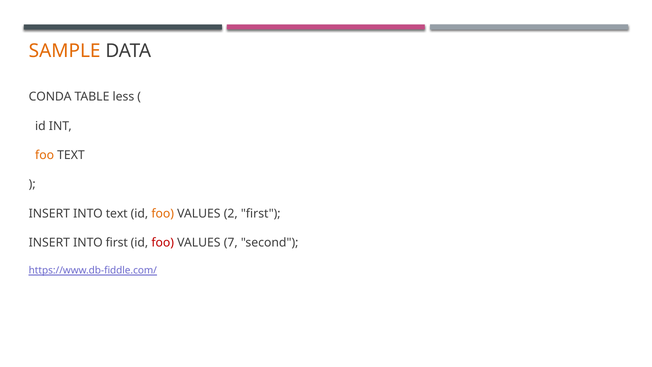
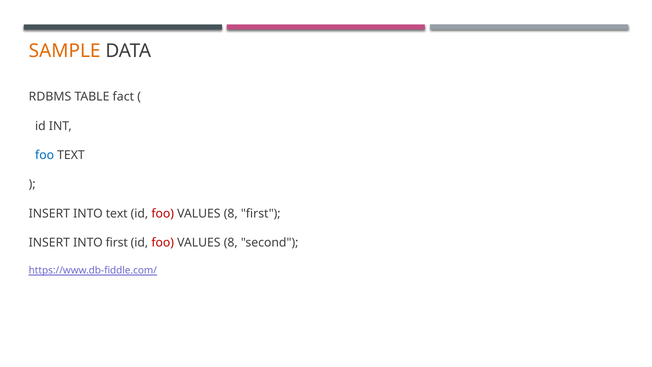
CONDA: CONDA -> RDBMS
less: less -> fact
foo at (45, 155) colour: orange -> blue
foo at (163, 213) colour: orange -> red
2 at (231, 213): 2 -> 8
7 at (231, 243): 7 -> 8
